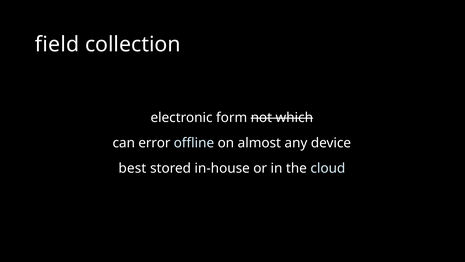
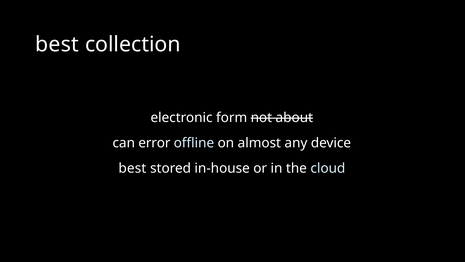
field at (57, 44): field -> best
which: which -> about
